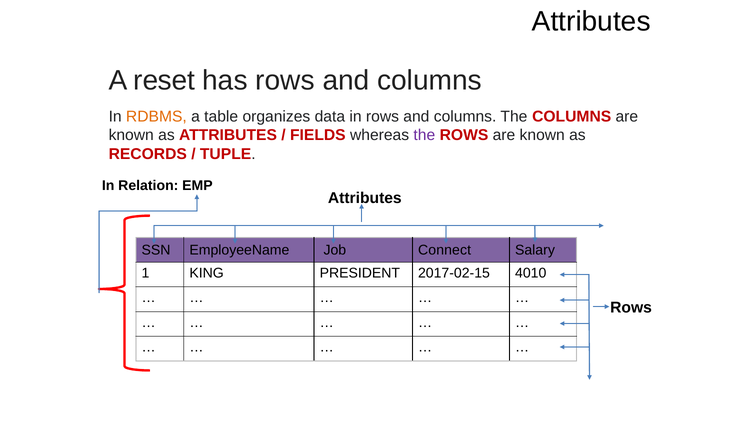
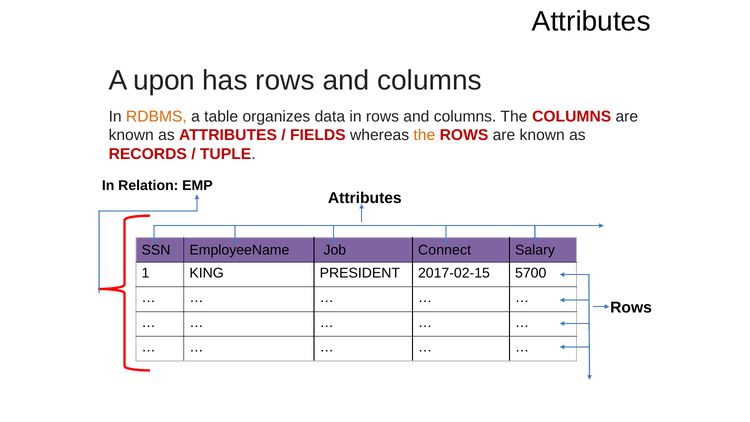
reset: reset -> upon
the at (424, 135) colour: purple -> orange
4010: 4010 -> 5700
